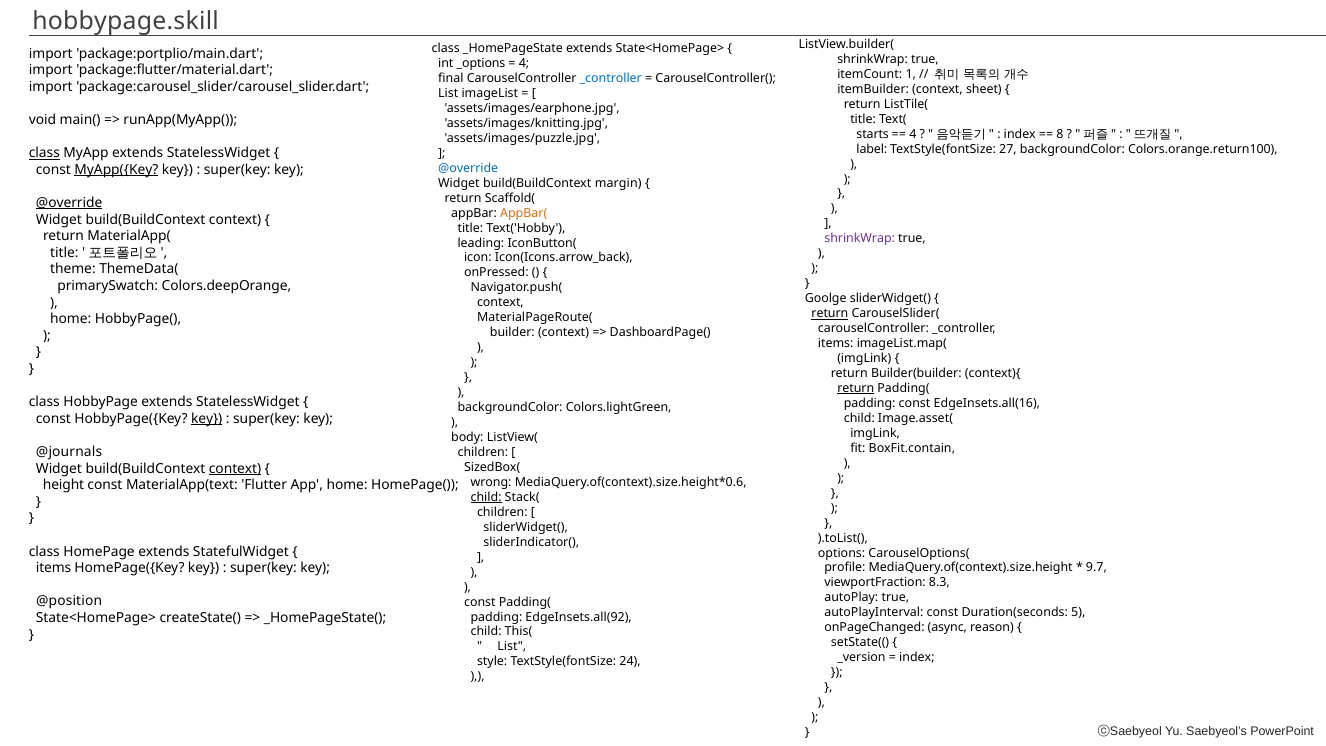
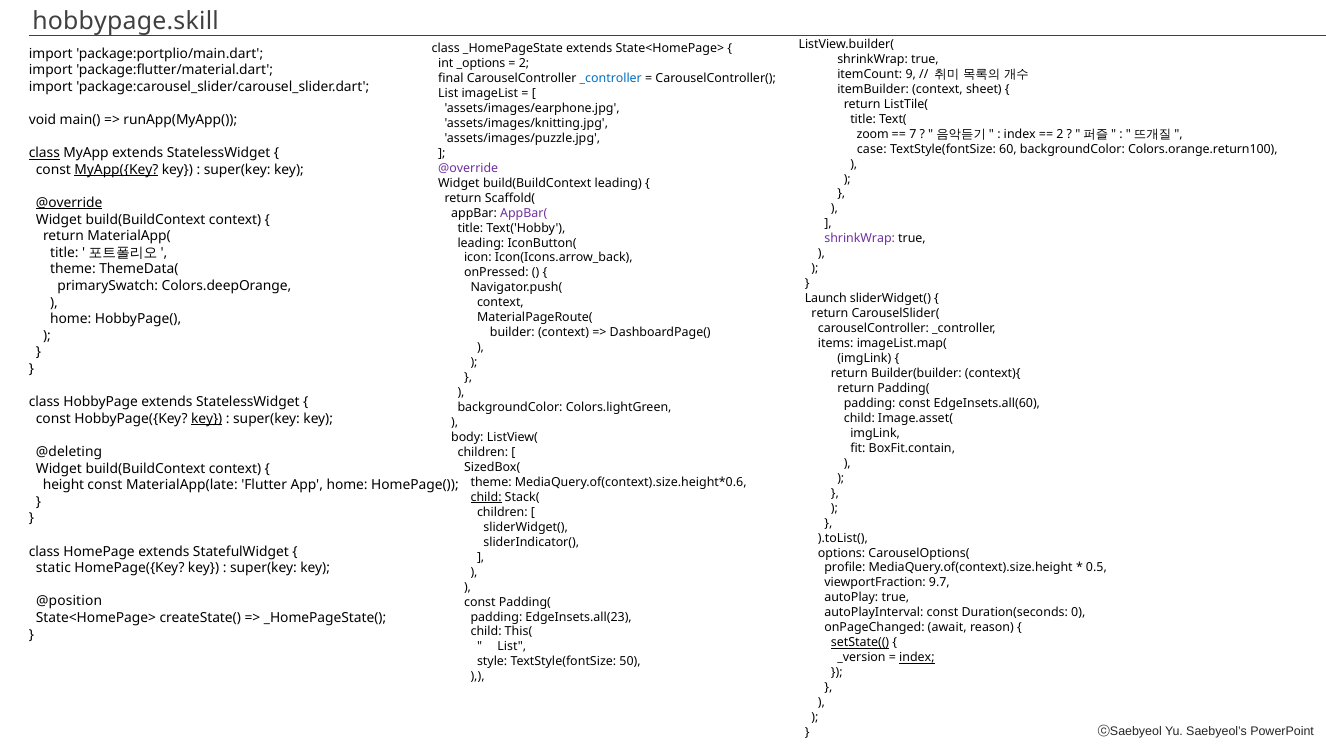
4 at (524, 63): 4 -> 2
1: 1 -> 9
starts: starts -> zoom
4 at (913, 134): 4 -> 7
8 at (1060, 134): 8 -> 2
label: label -> case
27: 27 -> 60
@override at (468, 168) colour: blue -> purple
build(BuildContext margin: margin -> leading
AppBar( colour: orange -> purple
Goolge: Goolge -> Launch
return at (830, 314) underline: present -> none
return at (856, 388) underline: present -> none
EdgeInsets.all(16: EdgeInsets.all(16 -> EdgeInsets.all(60
@journals: @journals -> @deleting
context at (235, 468) underline: present -> none
wrong at (491, 482): wrong -> theme
MaterialApp(text: MaterialApp(text -> MaterialApp(late
items at (54, 568): items -> static
9.7: 9.7 -> 0.5
8.3: 8.3 -> 9.7
5: 5 -> 0
EdgeInsets.all(92: EdgeInsets.all(92 -> EdgeInsets.all(23
async: async -> await
setState(( underline: none -> present
index at (917, 658) underline: none -> present
24: 24 -> 50
